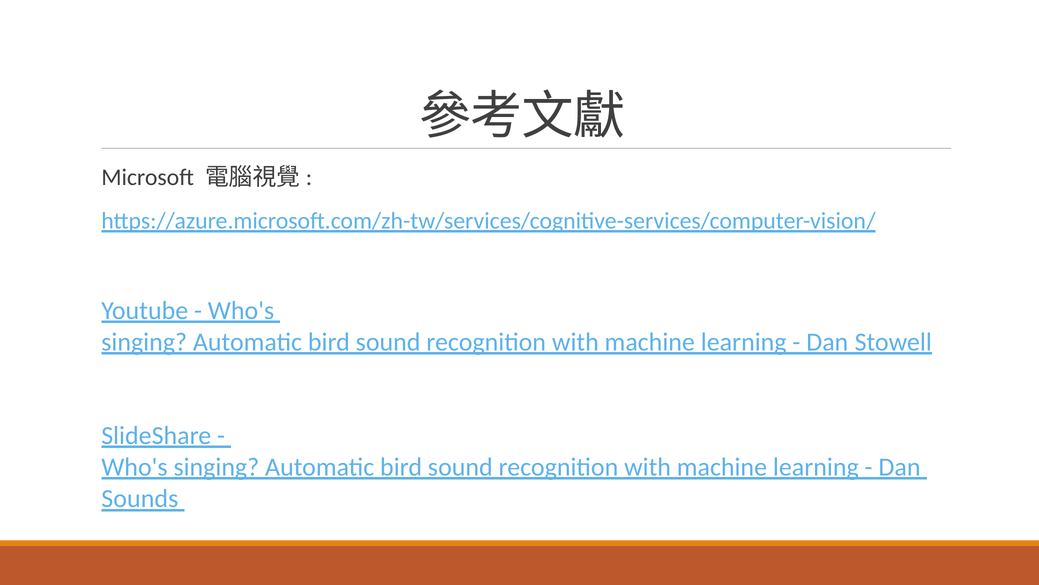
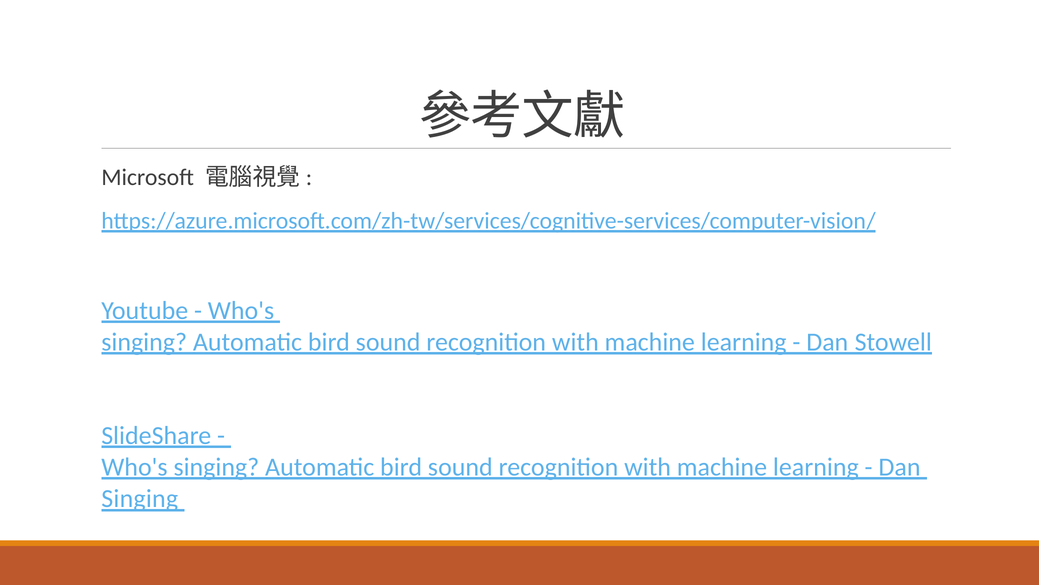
Sounds at (140, 498): Sounds -> Singing
